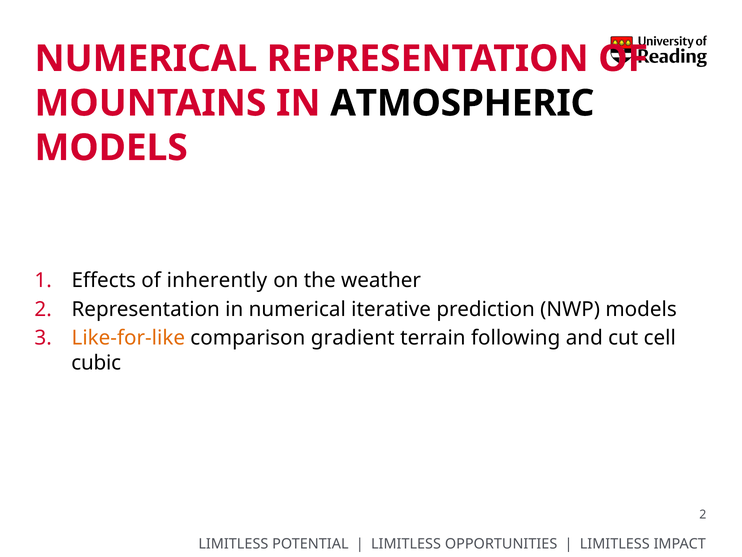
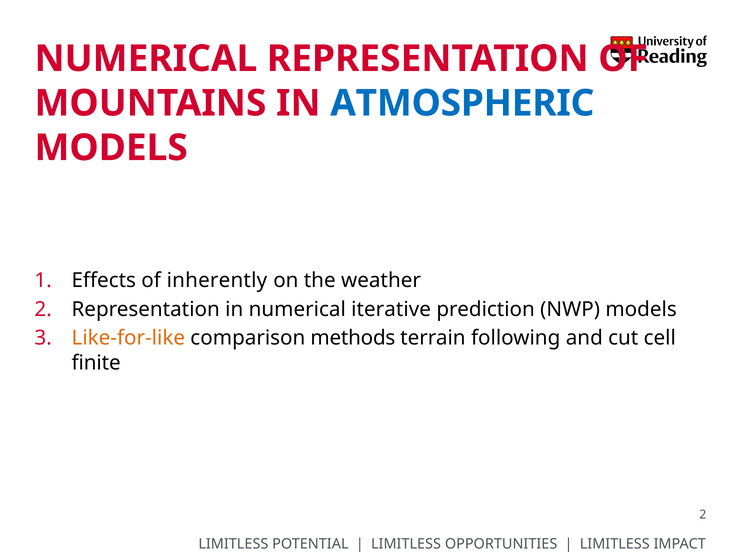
ATMOSPHERIC colour: black -> blue
gradient: gradient -> methods
cubic: cubic -> finite
